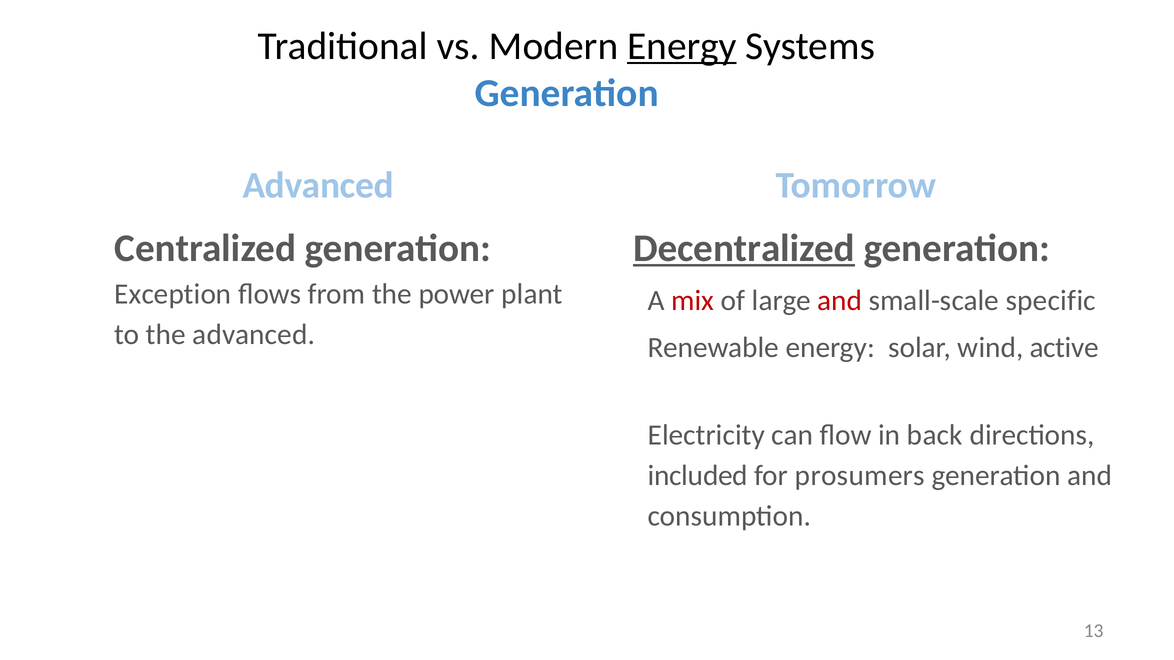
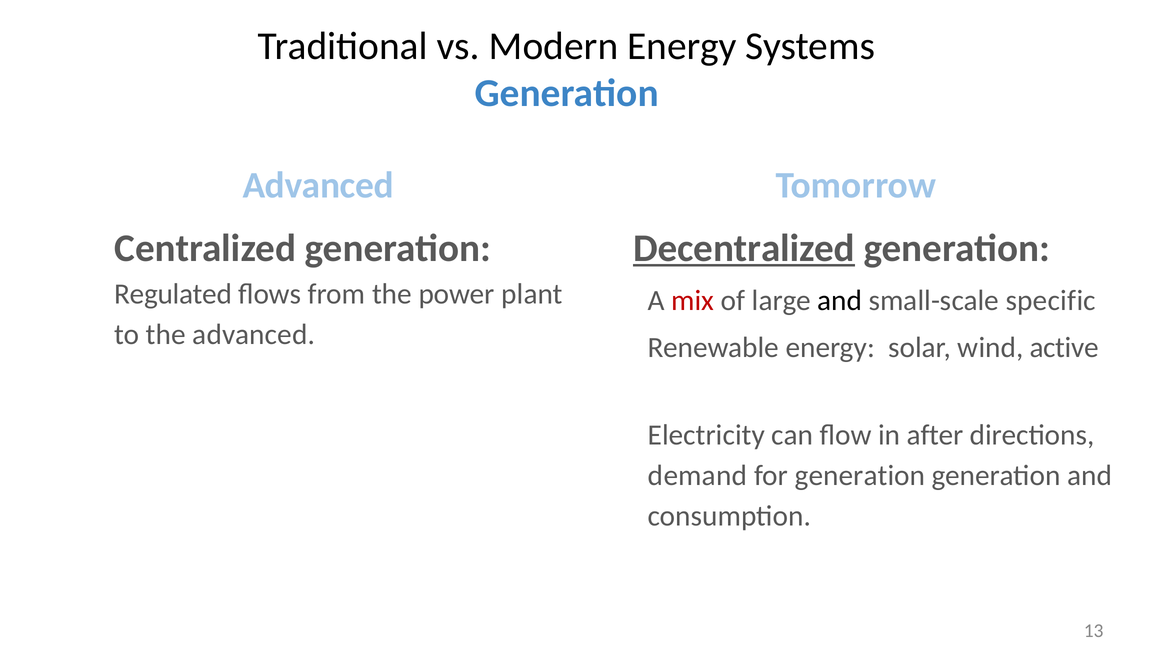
Energy at (682, 46) underline: present -> none
Exception: Exception -> Regulated
and at (840, 301) colour: red -> black
back: back -> after
included: included -> demand
for prosumers: prosumers -> generation
